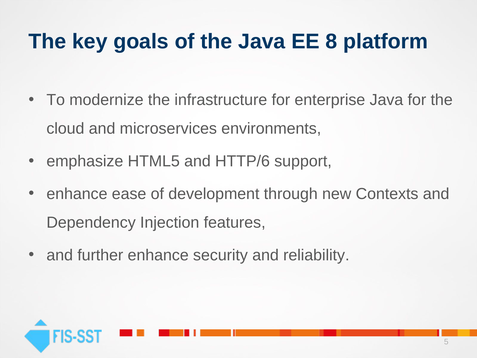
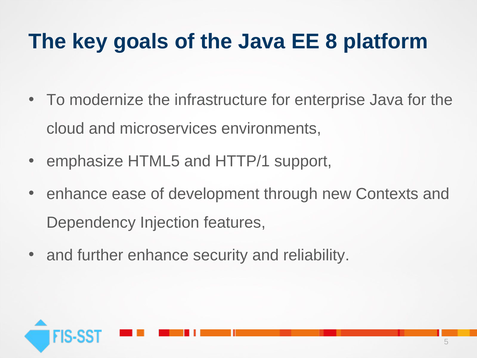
HTTP/6: HTTP/6 -> HTTP/1
